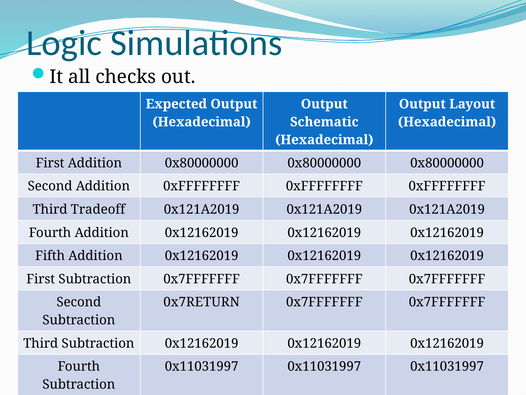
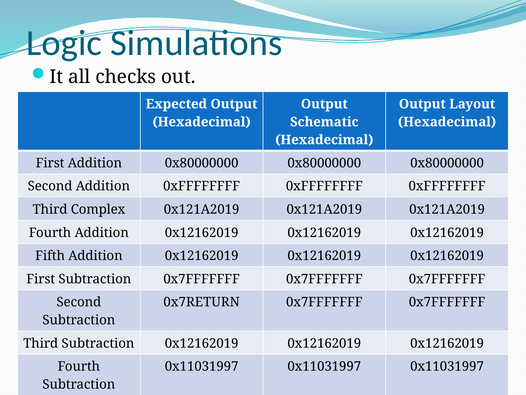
Tradeoff: Tradeoff -> Complex
